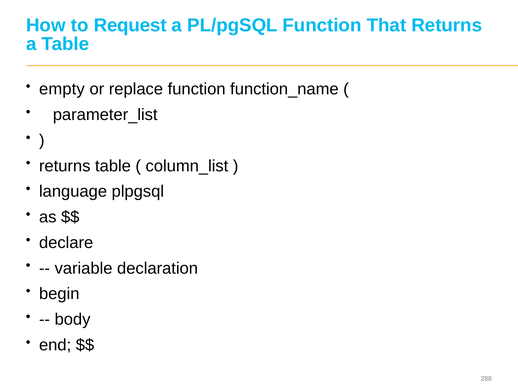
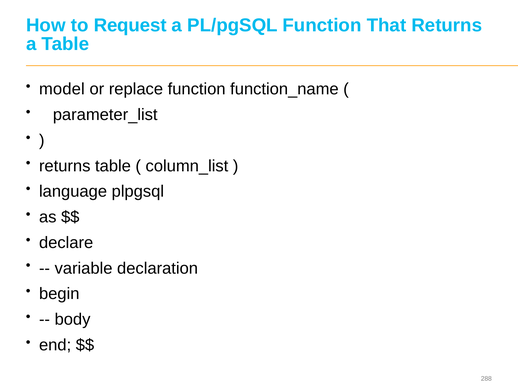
empty: empty -> model
